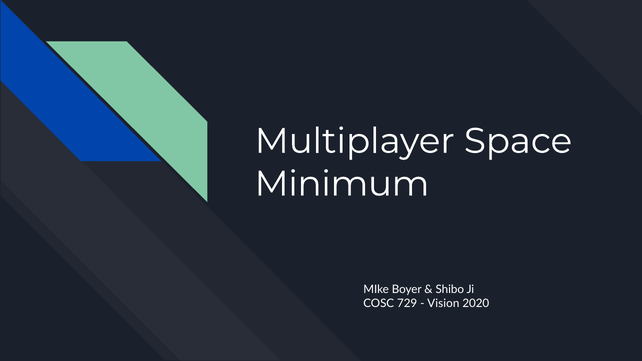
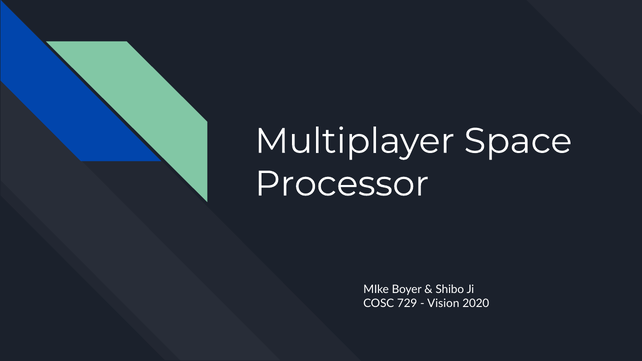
Minimum: Minimum -> Processor
